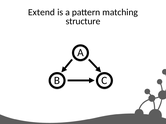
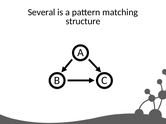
Extend: Extend -> Several
